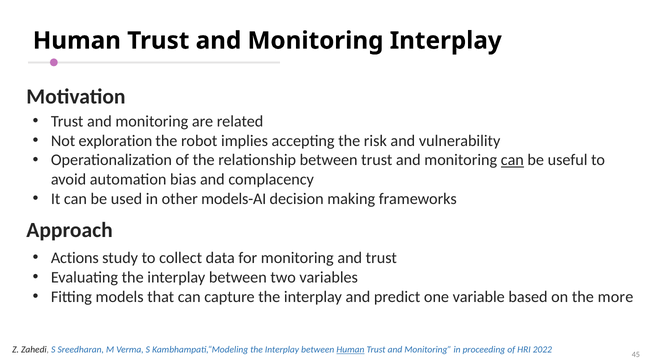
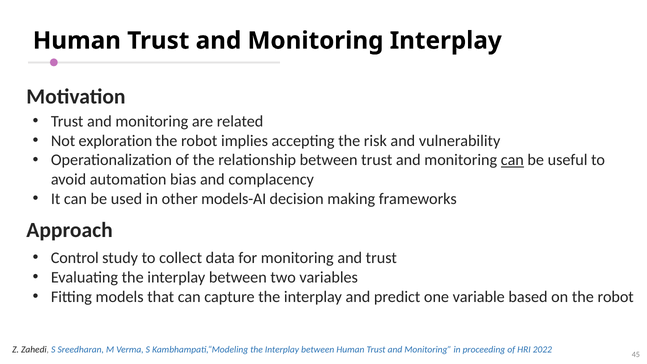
Actions: Actions -> Control
on the more: more -> robot
Human at (350, 350) underline: present -> none
